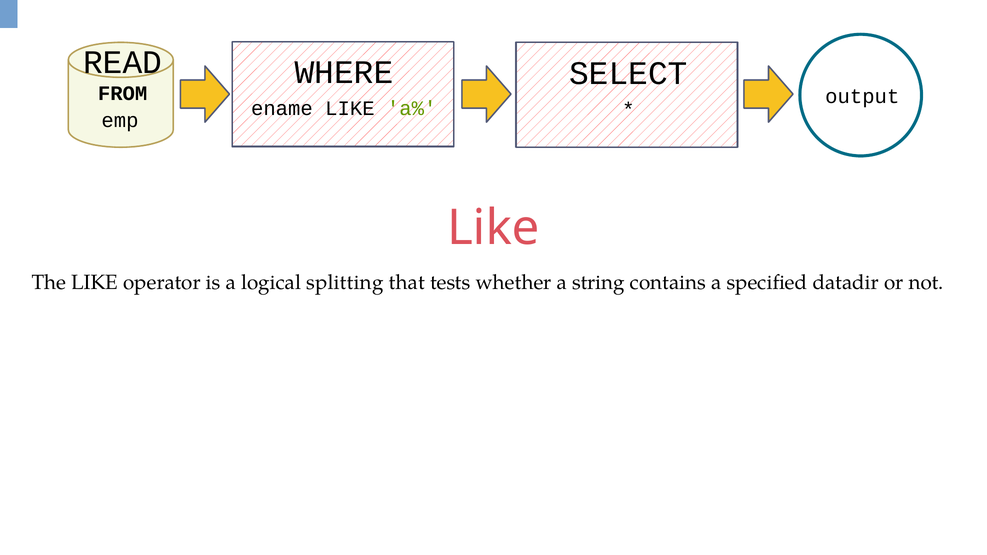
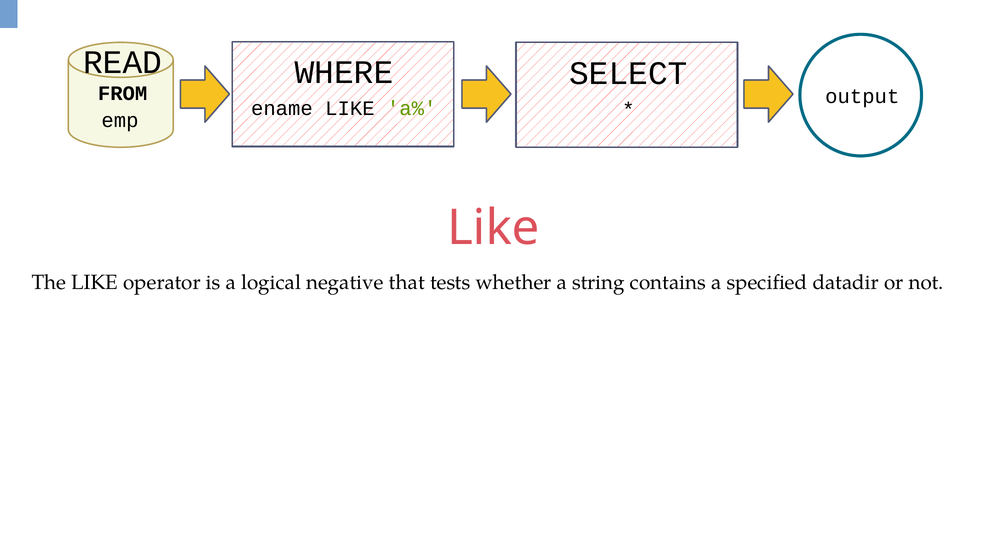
splitting: splitting -> negative
